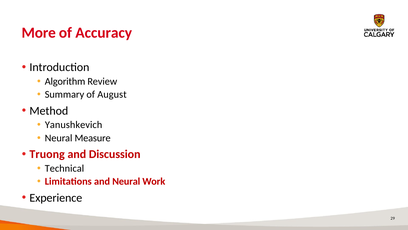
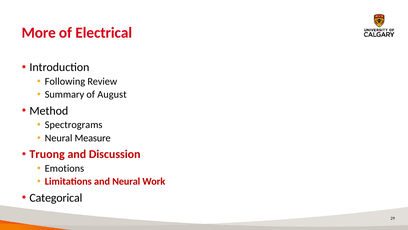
Accuracy: Accuracy -> Electrical
Algorithm: Algorithm -> Following
Yanushkevich: Yanushkevich -> Spectrograms
Technical: Technical -> Emotions
Experience: Experience -> Categorical
